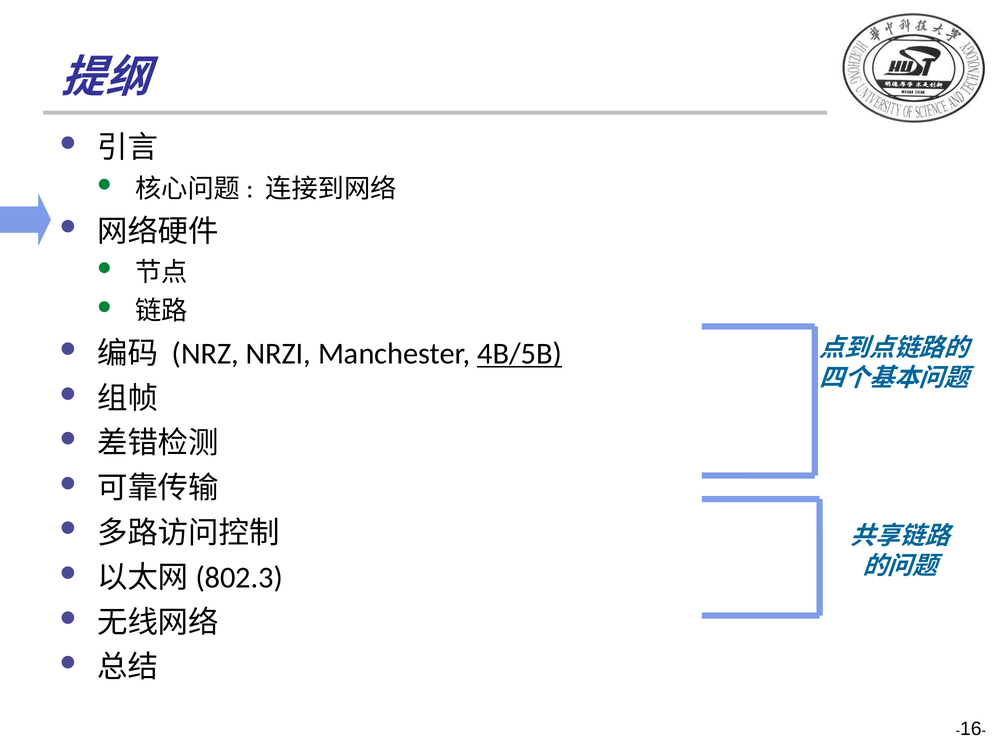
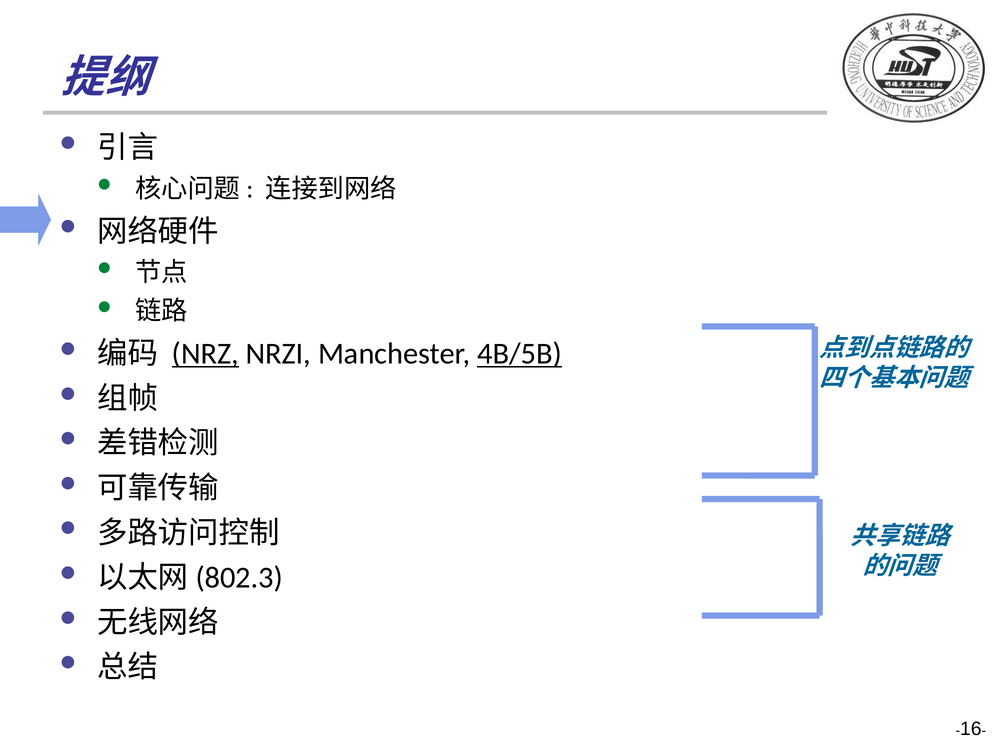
NRZ underline: none -> present
